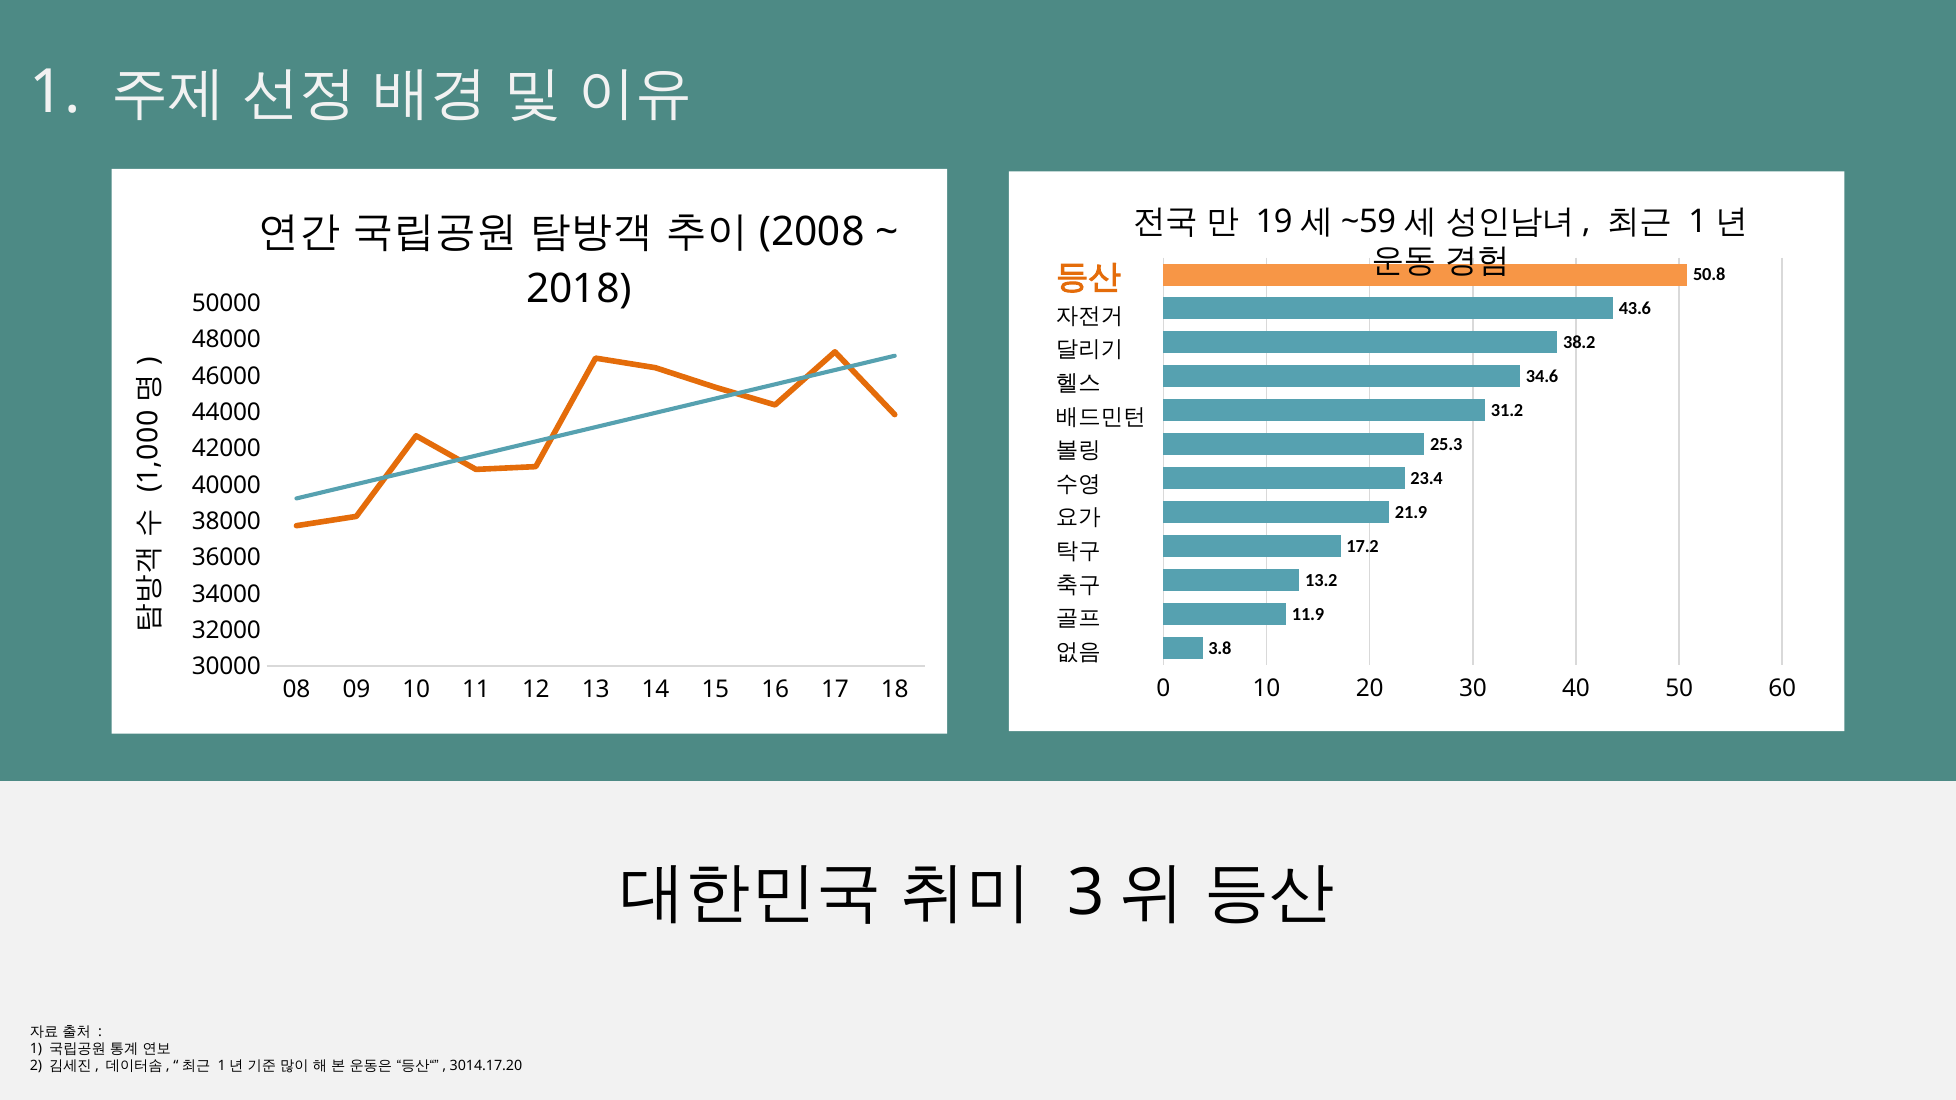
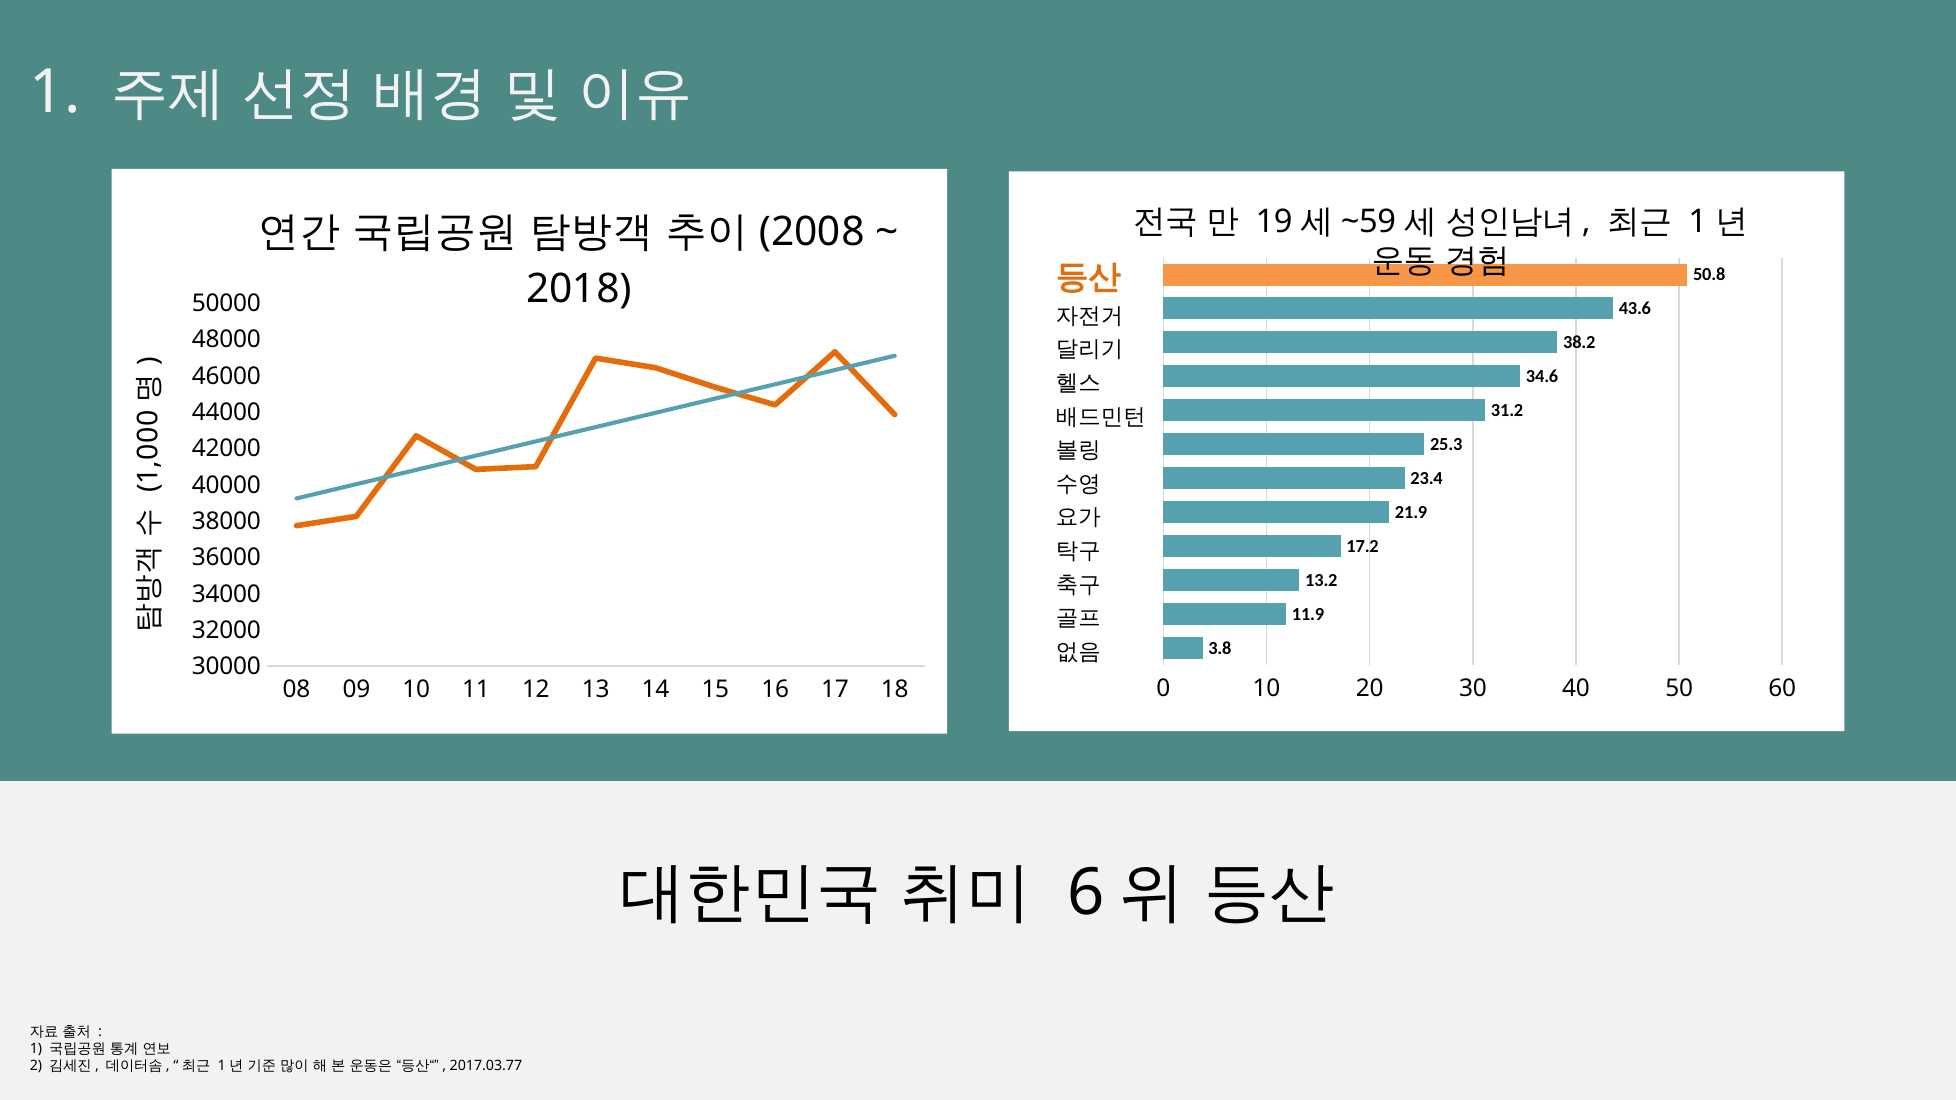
3: 3 -> 6
3014.17.20: 3014.17.20 -> 2017.03.77
